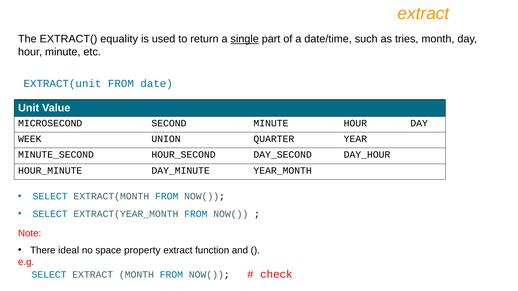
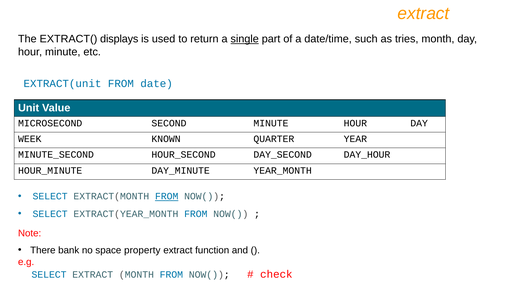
equality: equality -> displays
UNION: UNION -> KNOWN
FROM at (167, 197) underline: none -> present
ideal: ideal -> bank
